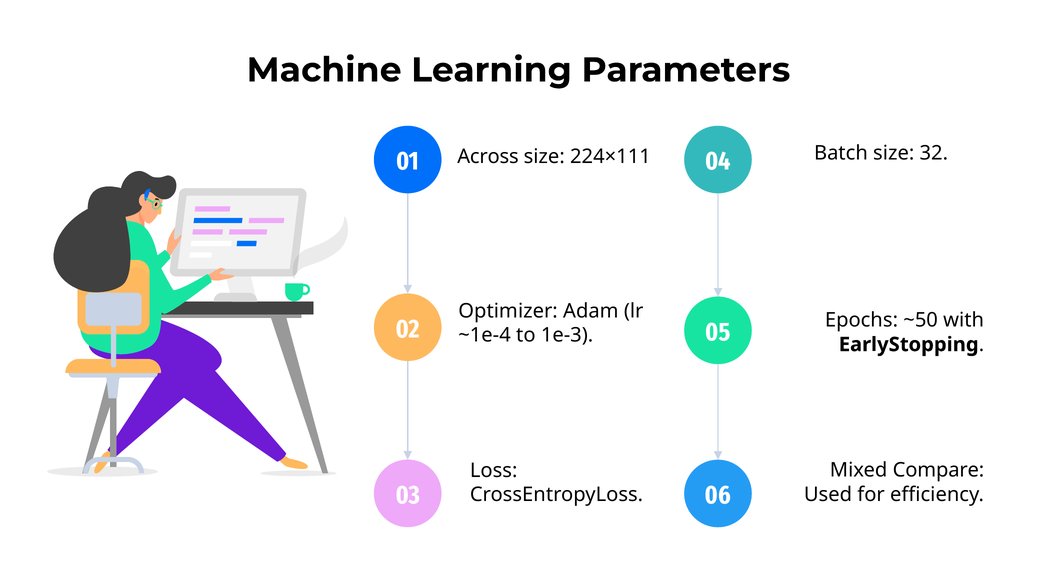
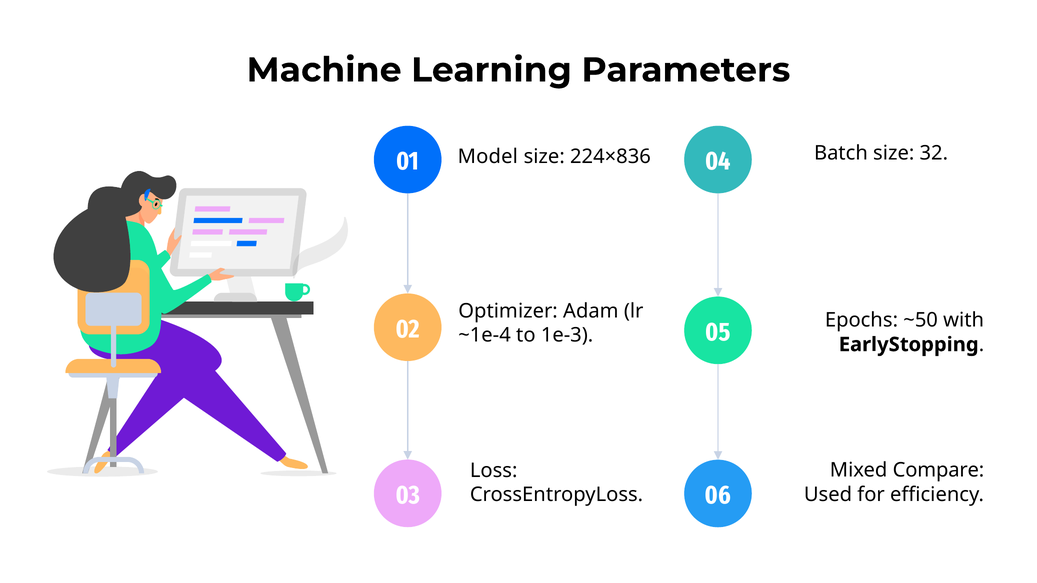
Across: Across -> Model
224×111: 224×111 -> 224×836
